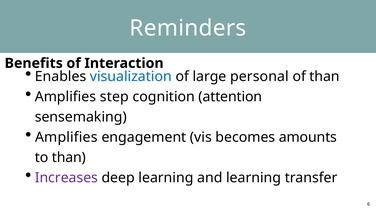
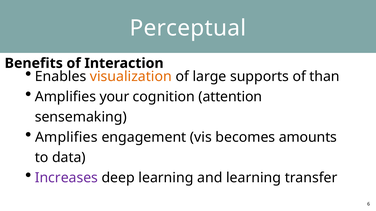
Reminders: Reminders -> Perceptual
visualization colour: blue -> orange
personal: personal -> supports
step: step -> your
to than: than -> data
